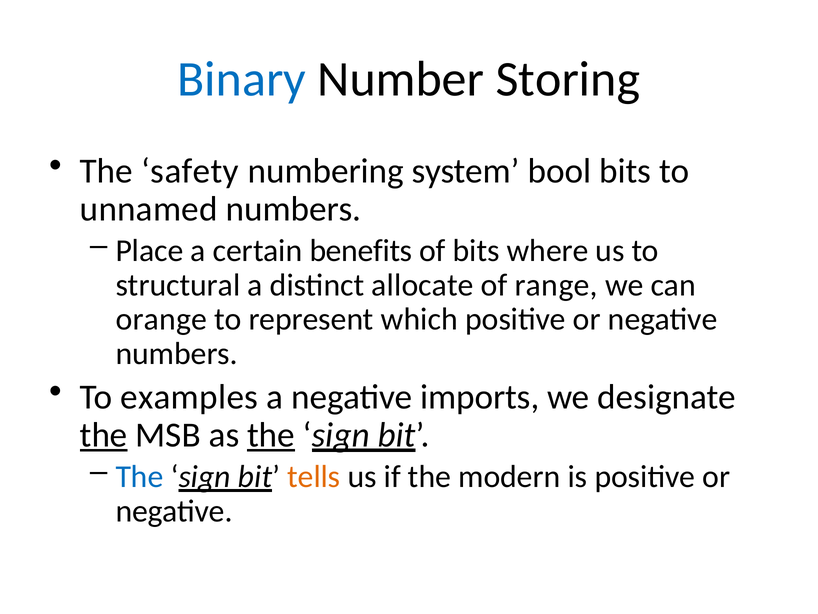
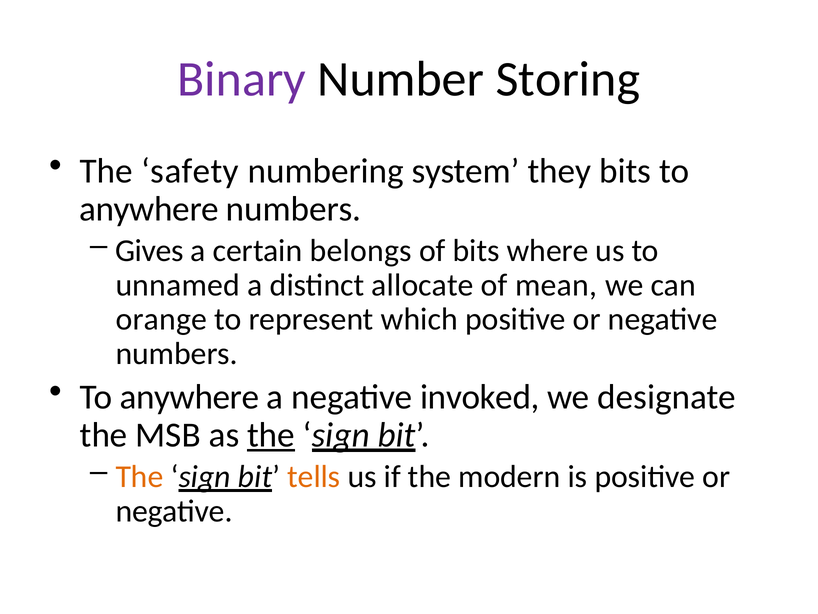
Binary colour: blue -> purple
bool: bool -> they
unnamed at (149, 209): unnamed -> anywhere
Place: Place -> Gives
benefits: benefits -> belongs
structural: structural -> unnamed
range: range -> mean
examples at (189, 397): examples -> anywhere
imports: imports -> invoked
the at (104, 435) underline: present -> none
The at (140, 476) colour: blue -> orange
